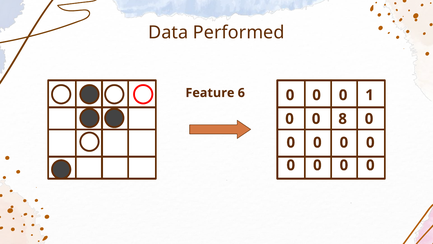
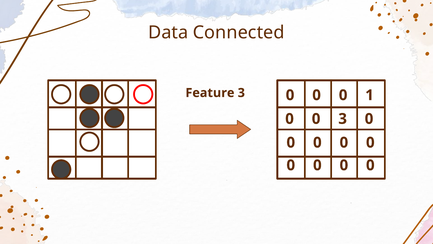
Performed: Performed -> Connected
Feature 6: 6 -> 3
0 8: 8 -> 3
